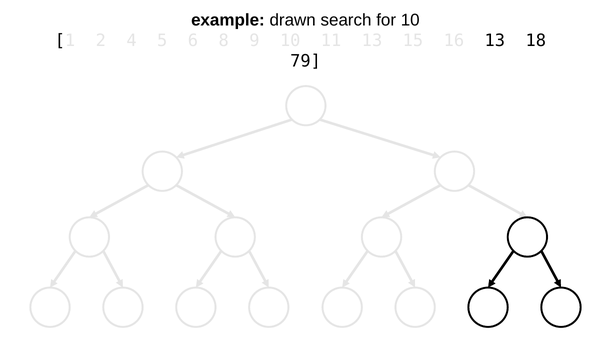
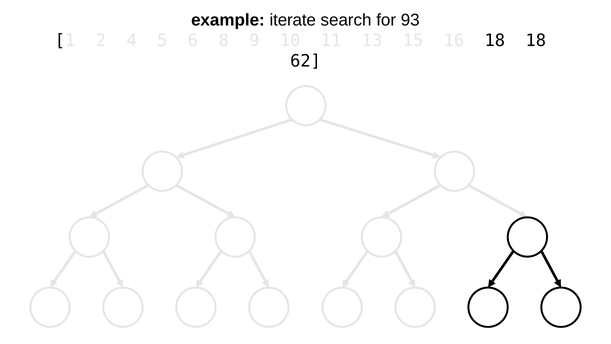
drawn: drawn -> iterate
for 10: 10 -> 93
16 13: 13 -> 18
79: 79 -> 62
